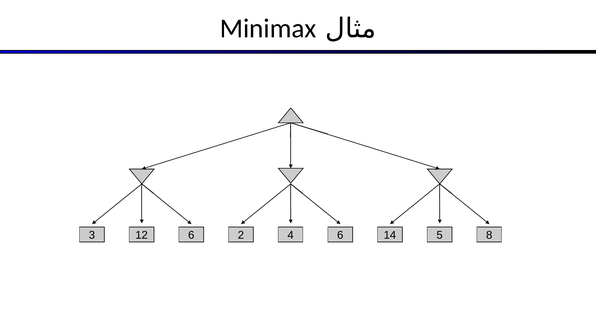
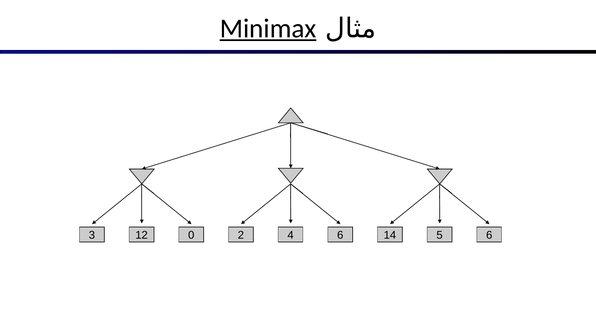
Minimax underline: none -> present
12 6: 6 -> 0
5 8: 8 -> 6
